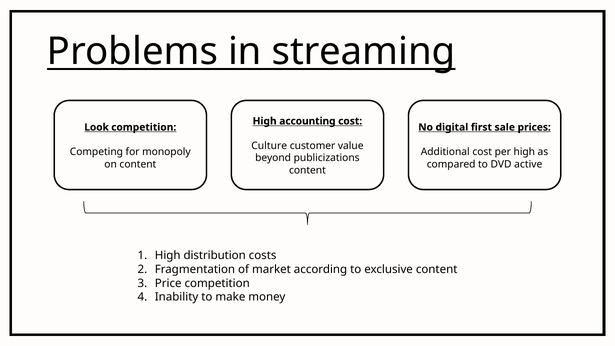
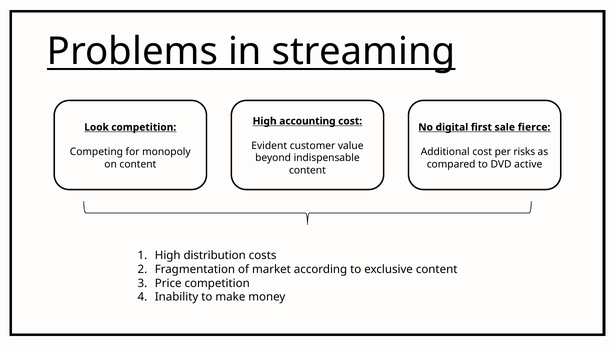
prices: prices -> fierce
Culture: Culture -> Evident
per high: high -> risks
publicizations: publicizations -> indispensable
